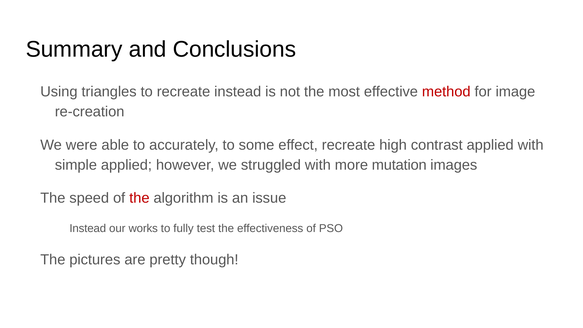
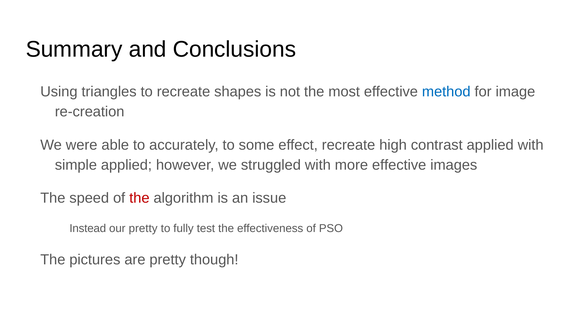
recreate instead: instead -> shapes
method colour: red -> blue
more mutation: mutation -> effective
our works: works -> pretty
